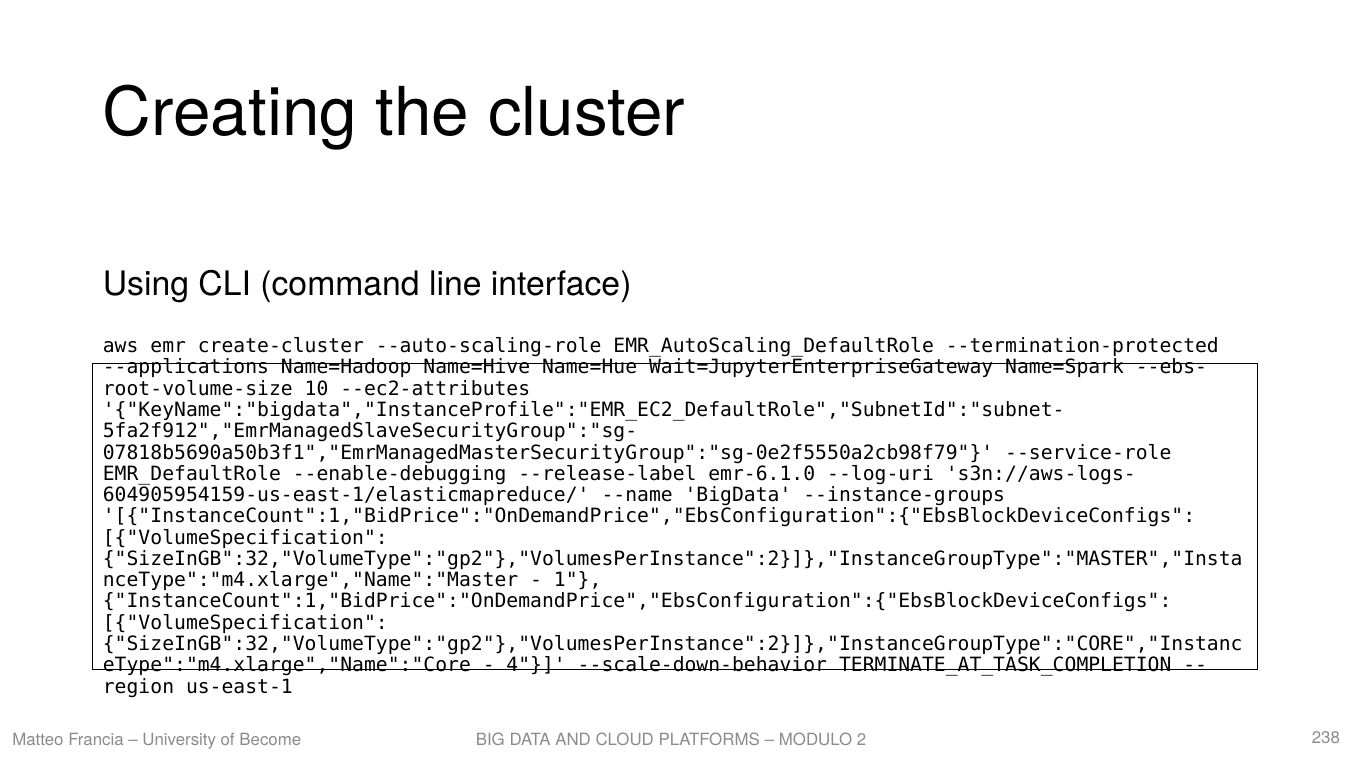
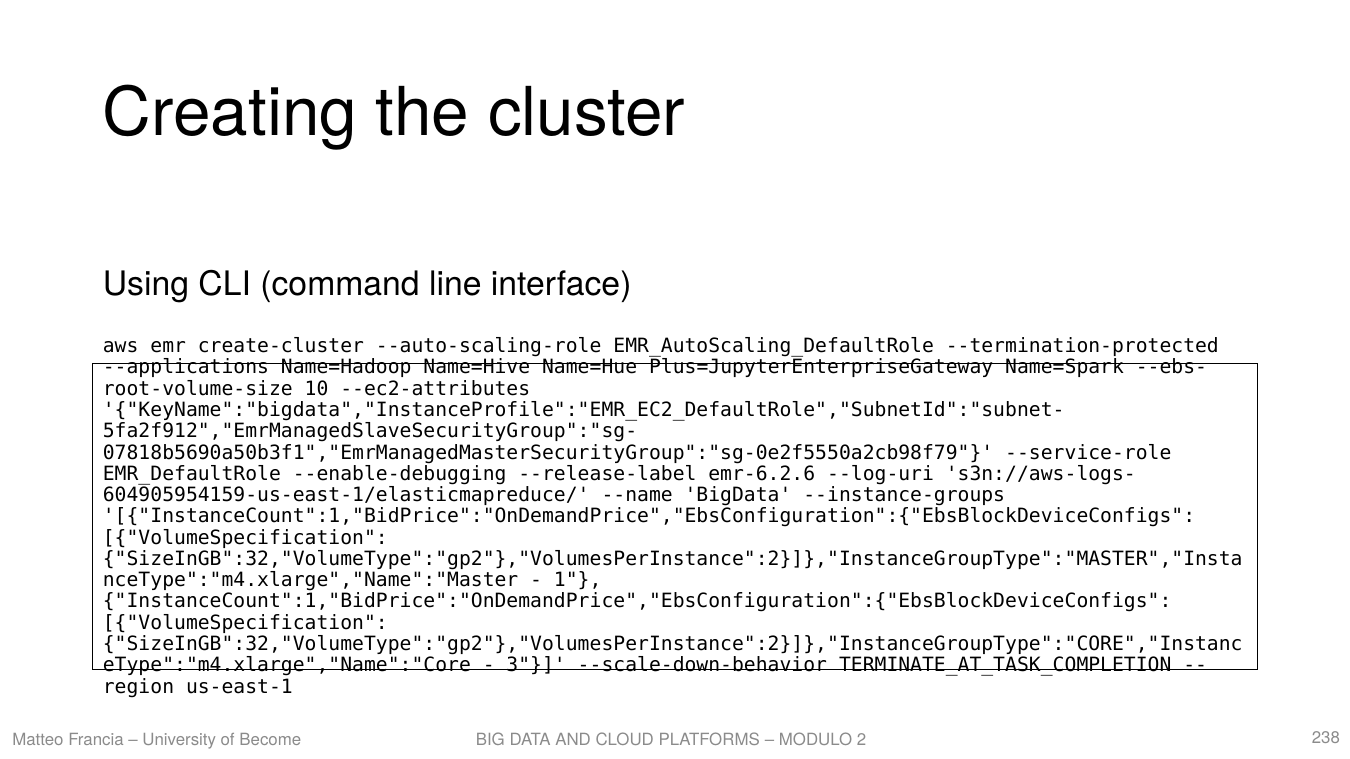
Wait=JupyterEnterpriseGateway: Wait=JupyterEnterpriseGateway -> Plus=JupyterEnterpriseGateway
emr-6.1.0: emr-6.1.0 -> emr-6.2.6
4: 4 -> 3
